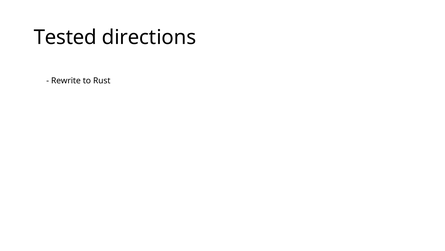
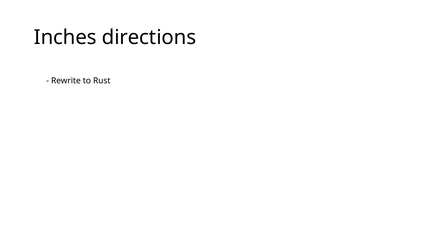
Tested: Tested -> Inches
